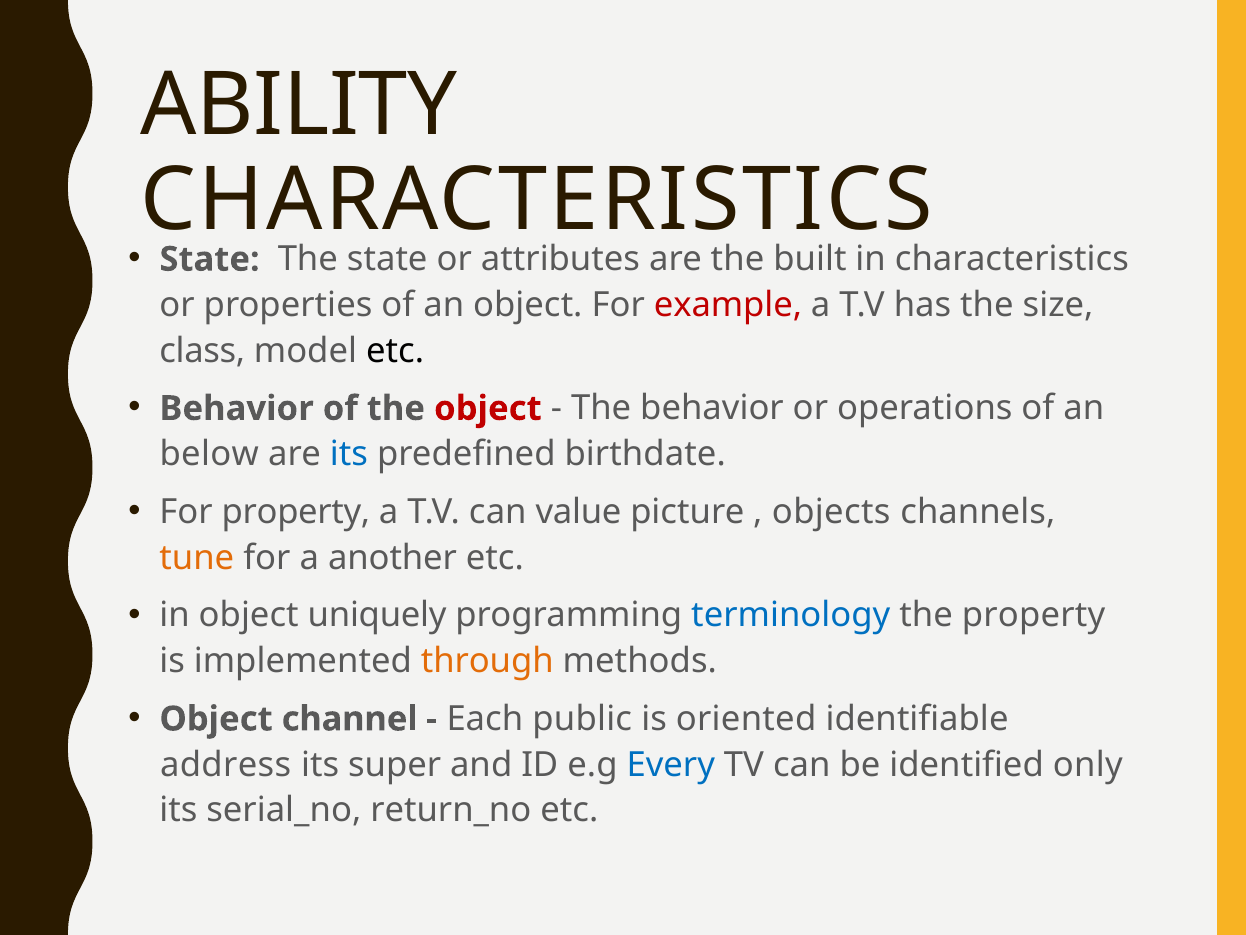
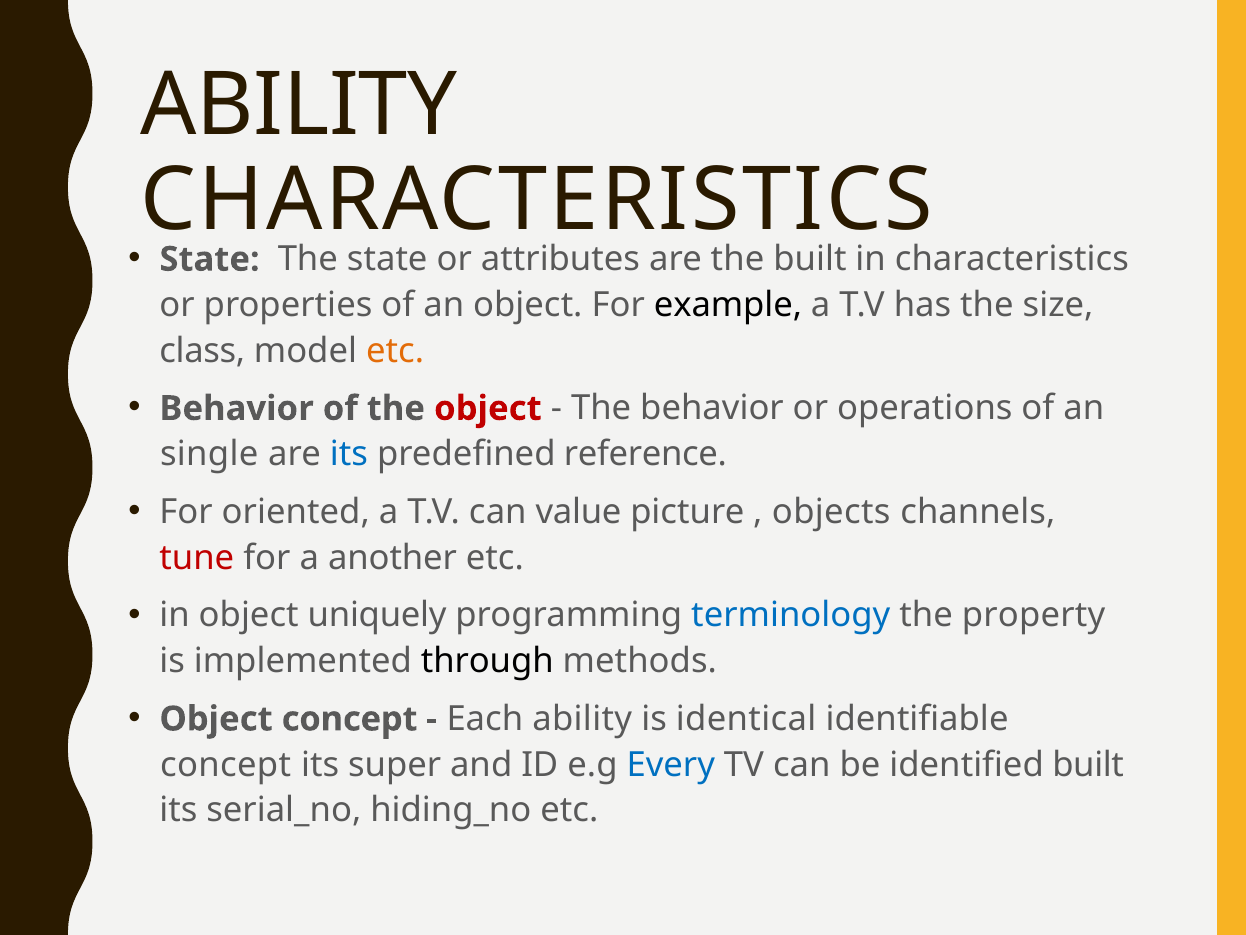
example colour: red -> black
etc at (395, 350) colour: black -> orange
below: below -> single
birthdate: birthdate -> reference
For property: property -> oriented
tune colour: orange -> red
through colour: orange -> black
Object channel: channel -> concept
Each public: public -> ability
oriented: oriented -> identical
address at (226, 764): address -> concept
identified only: only -> built
return_no: return_no -> hiding_no
